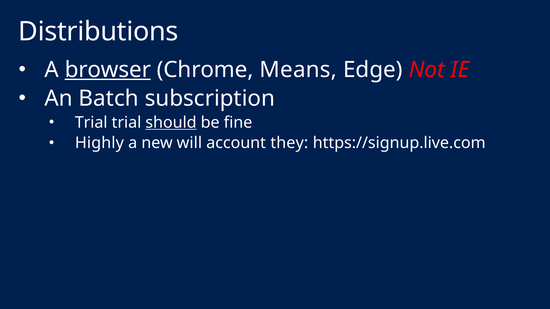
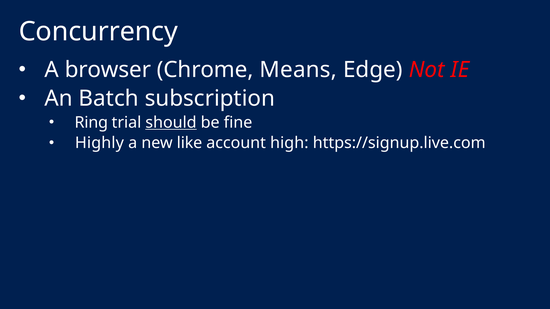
Distributions: Distributions -> Concurrency
browser underline: present -> none
Trial at (91, 123): Trial -> Ring
will: will -> like
they: they -> high
